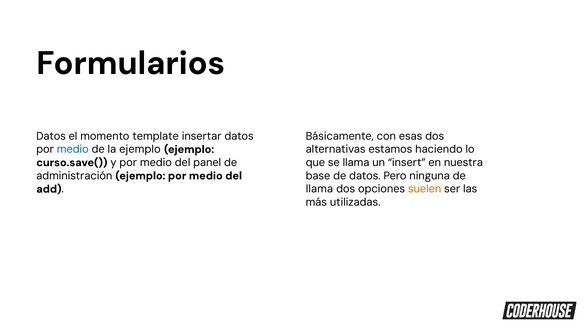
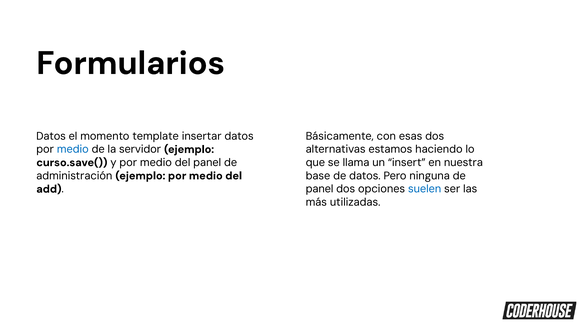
la ejemplo: ejemplo -> servidor
llama at (319, 189): llama -> panel
suelen colour: orange -> blue
